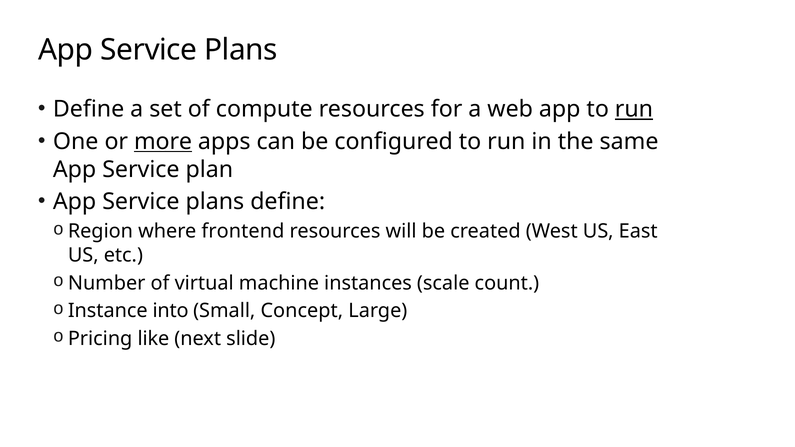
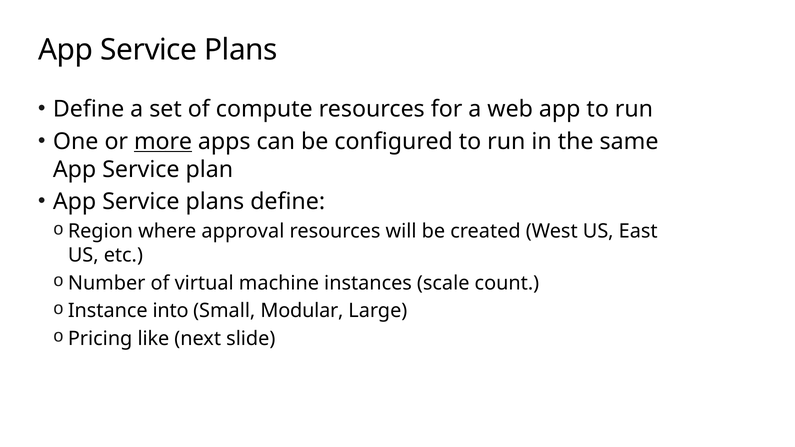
run at (634, 109) underline: present -> none
frontend: frontend -> approval
Concept: Concept -> Modular
